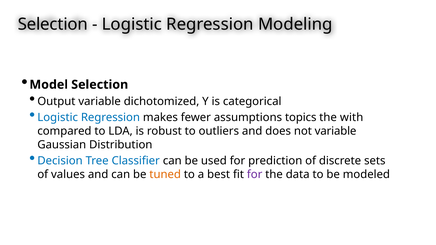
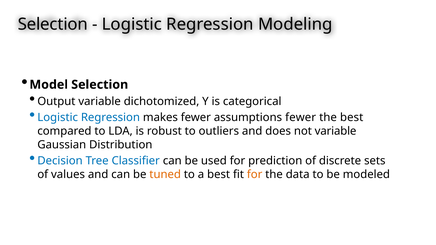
assumptions topics: topics -> fewer
the with: with -> best
for at (255, 175) colour: purple -> orange
